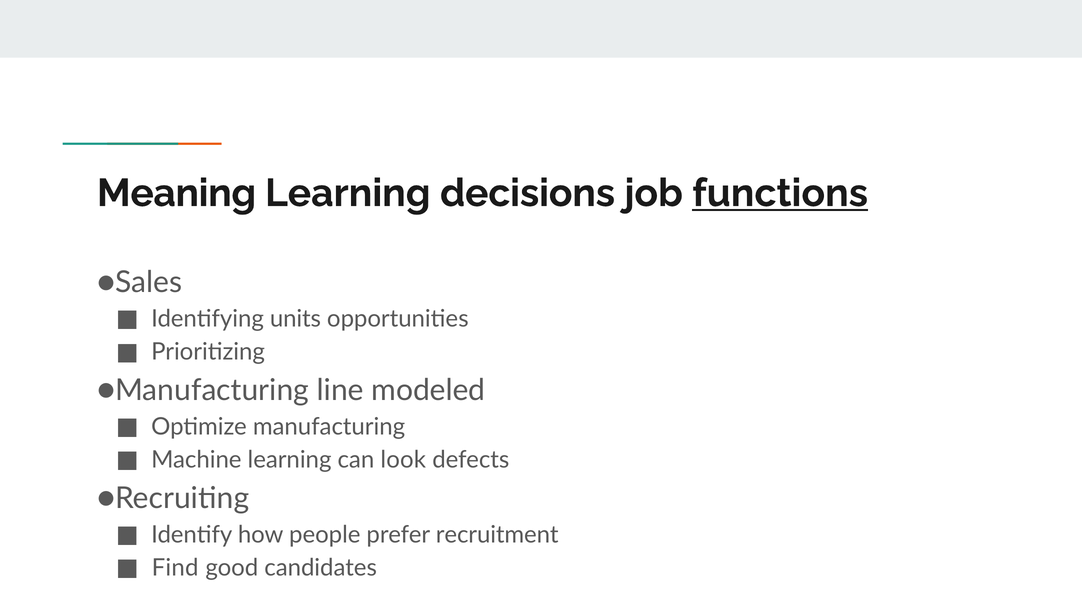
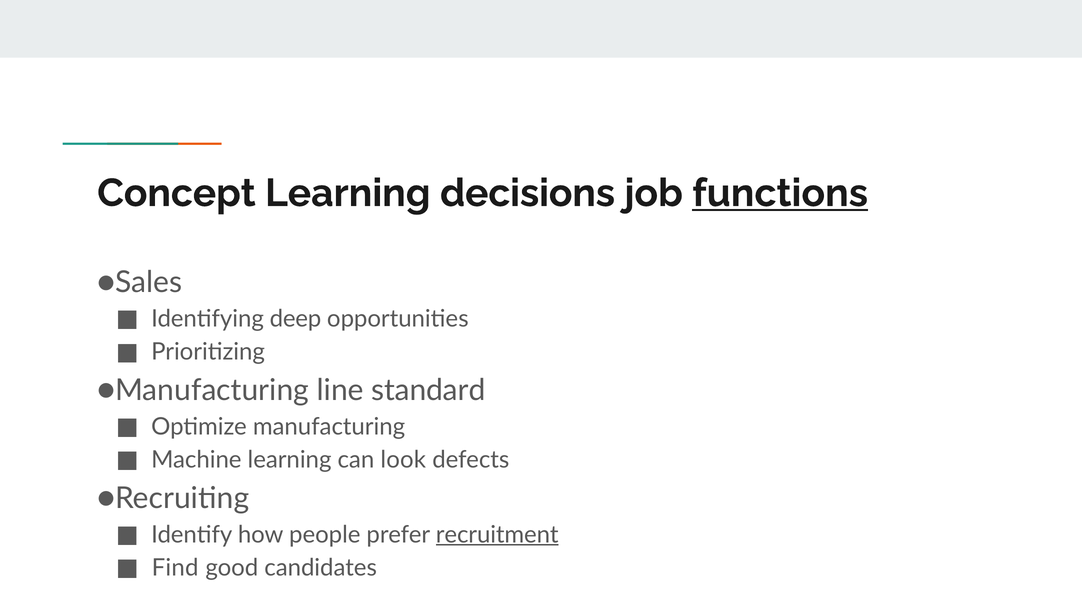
Meaning: Meaning -> Concept
units: units -> deep
modeled: modeled -> standard
recruitment underline: none -> present
